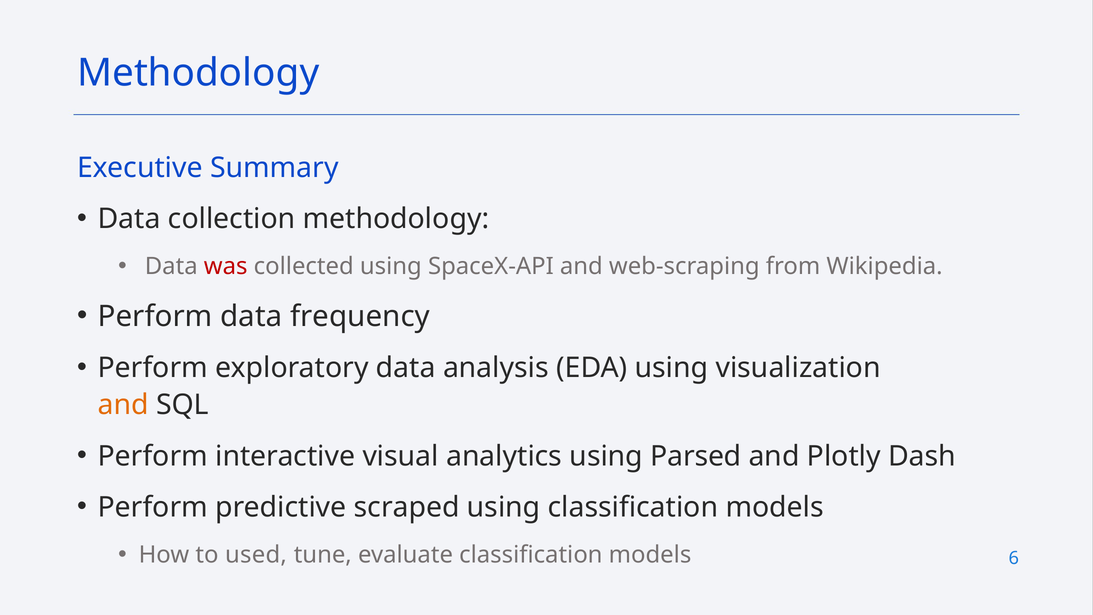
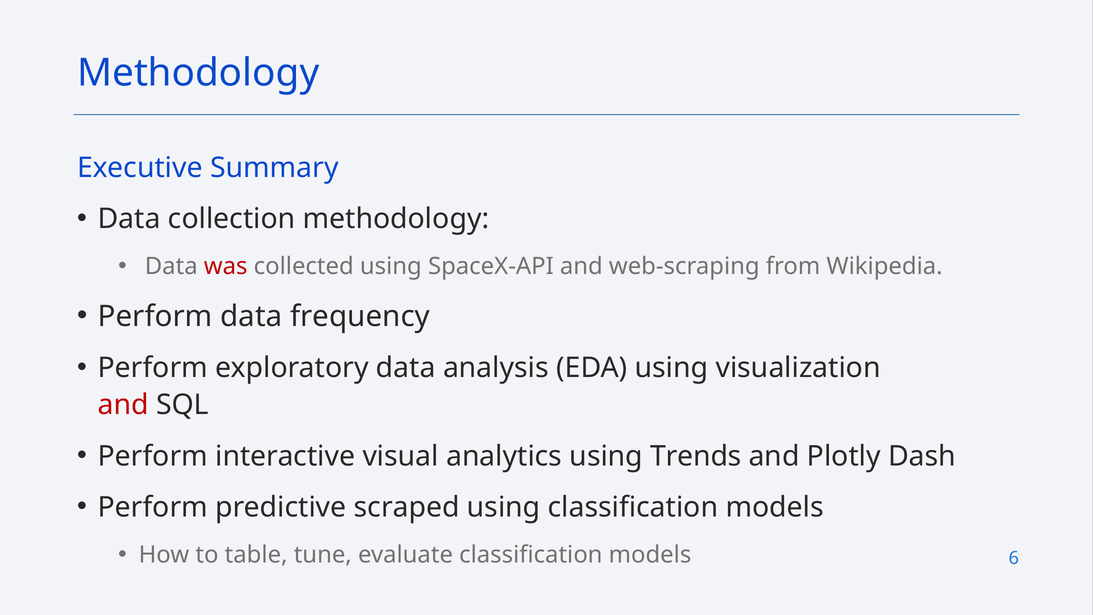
and at (123, 405) colour: orange -> red
Parsed: Parsed -> Trends
used: used -> table
